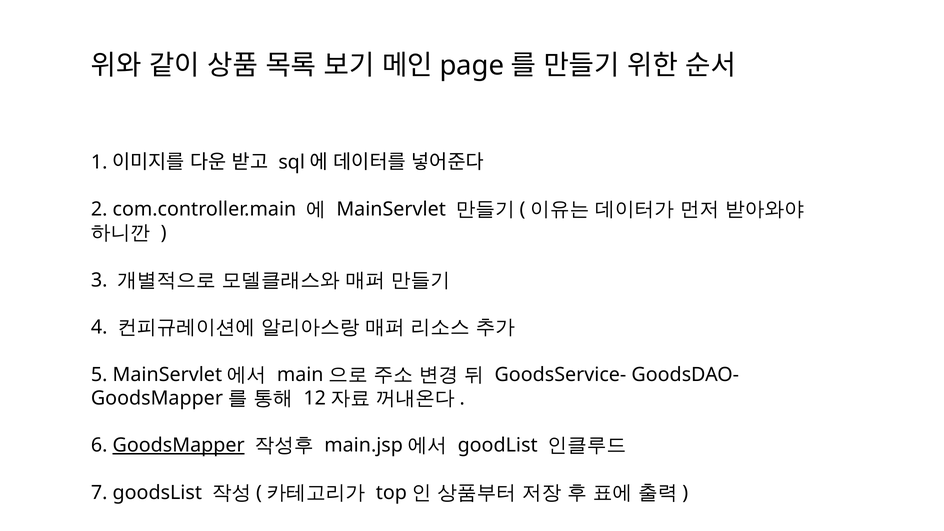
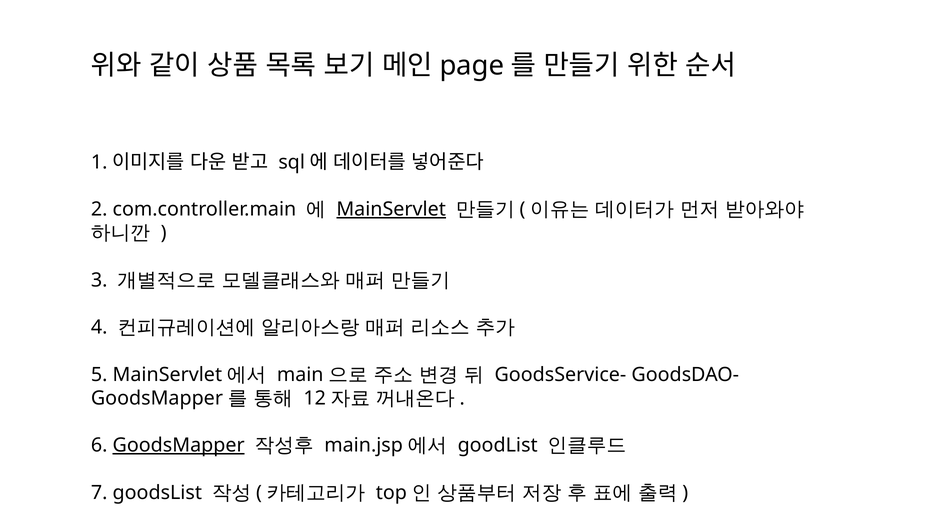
MainServlet underline: none -> present
